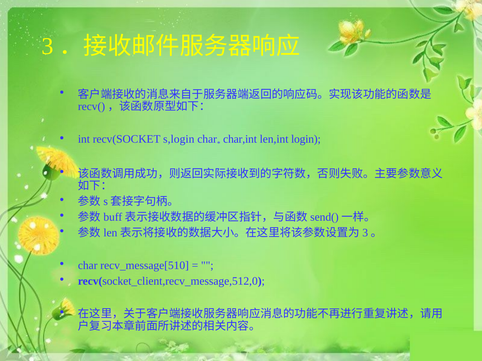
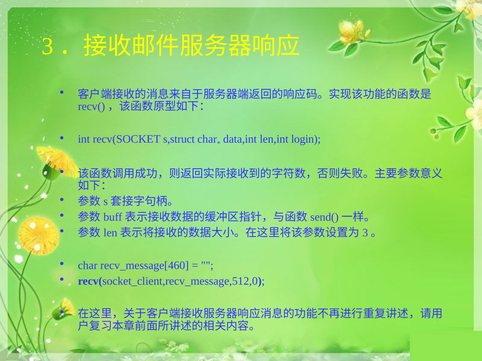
s,login: s,login -> s,struct
char,int: char,int -> data,int
recv_message[510: recv_message[510 -> recv_message[460
